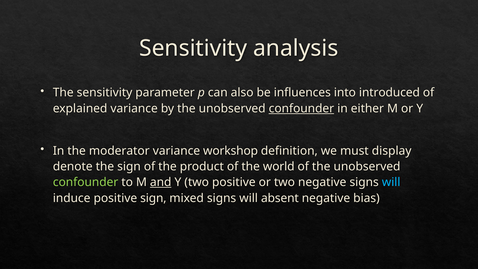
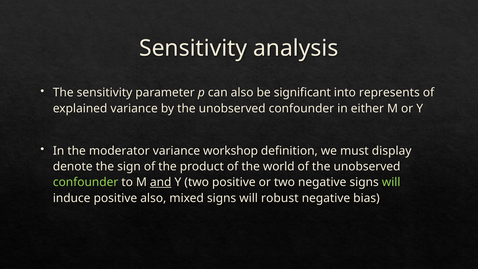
influences: influences -> significant
introduced: introduced -> represents
confounder at (301, 108) underline: present -> none
will at (391, 182) colour: light blue -> light green
positive sign: sign -> also
absent: absent -> robust
